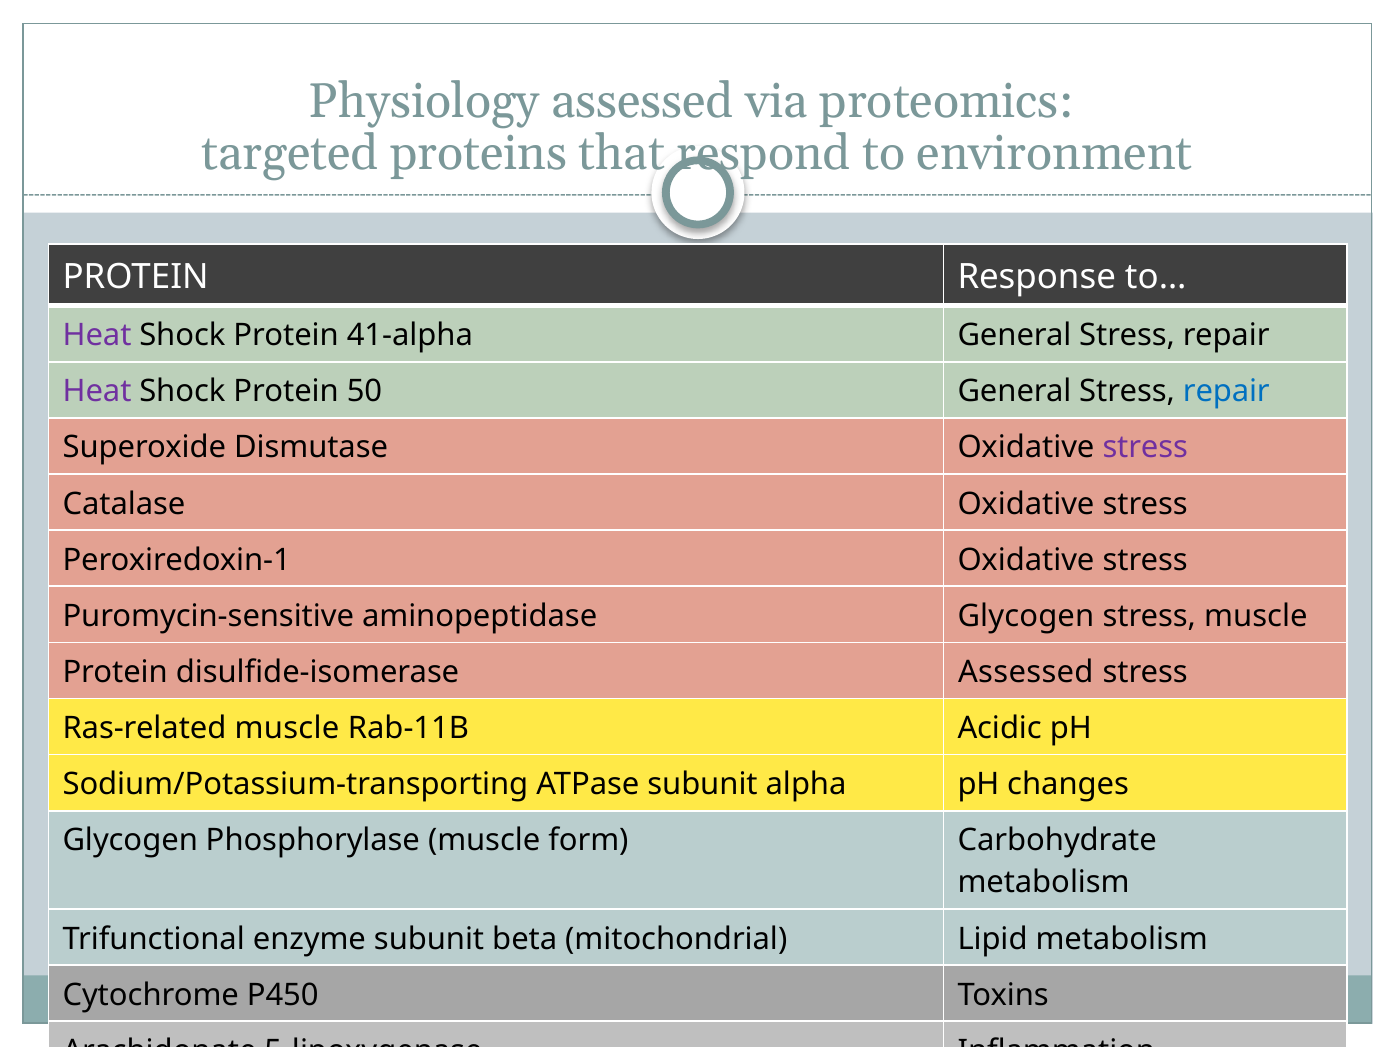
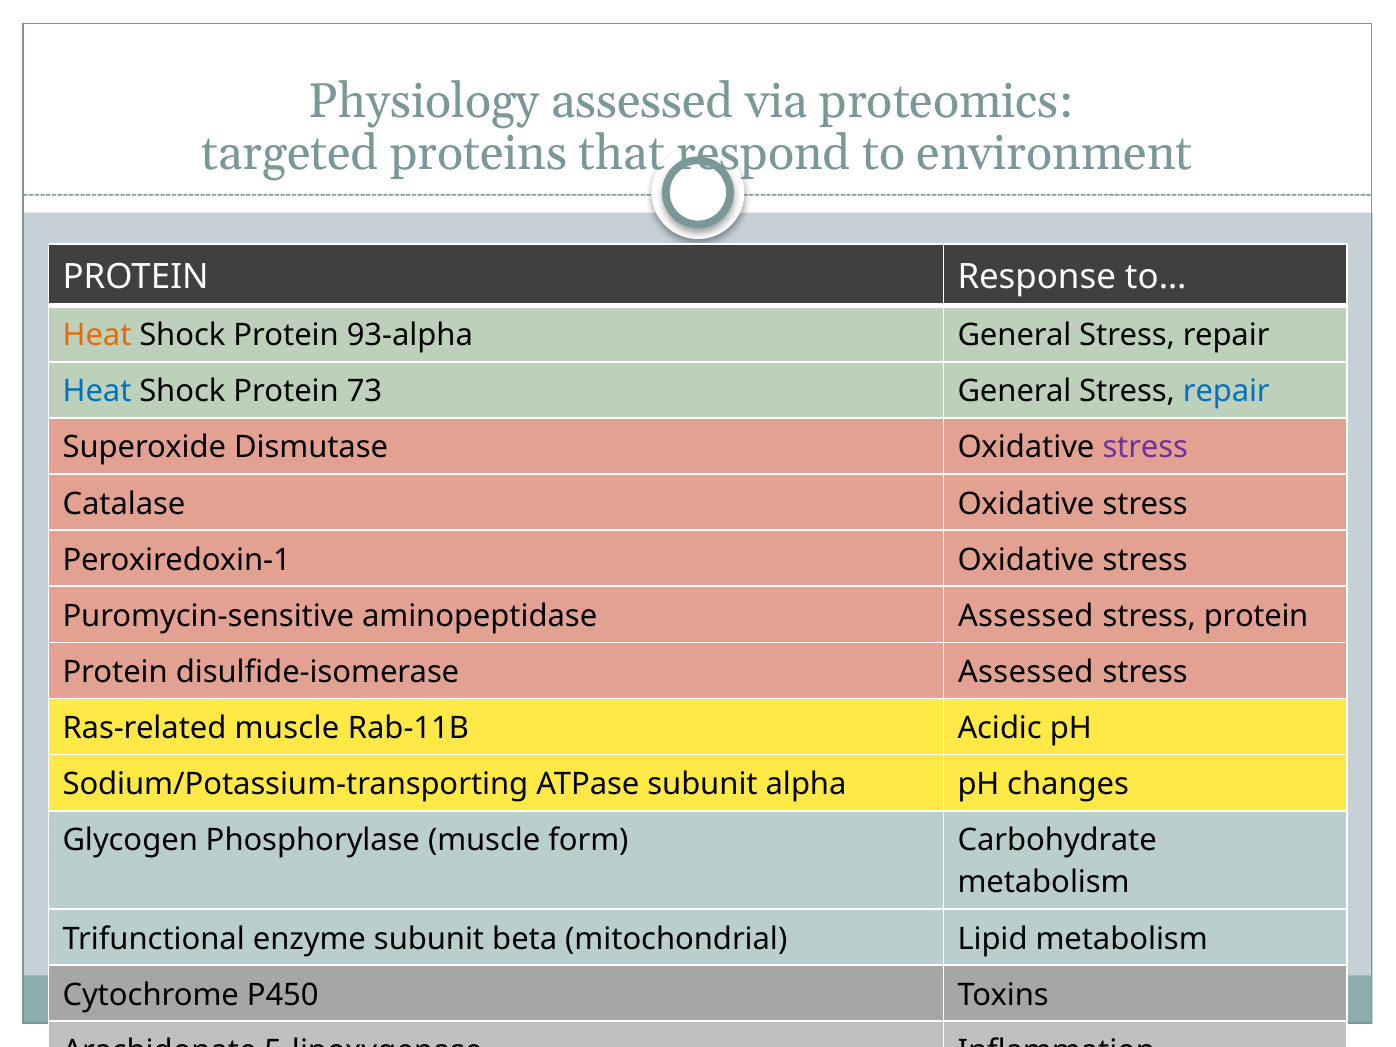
Heat at (97, 336) colour: purple -> orange
41-alpha: 41-alpha -> 93-alpha
Heat at (97, 392) colour: purple -> blue
50: 50 -> 73
aminopeptidase Glycogen: Glycogen -> Assessed
stress muscle: muscle -> protein
